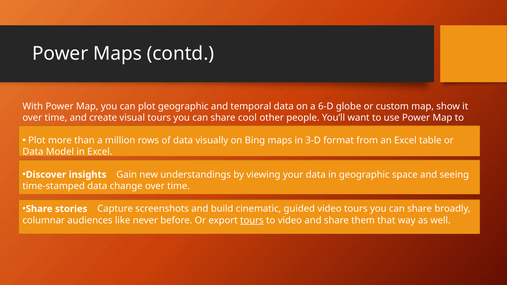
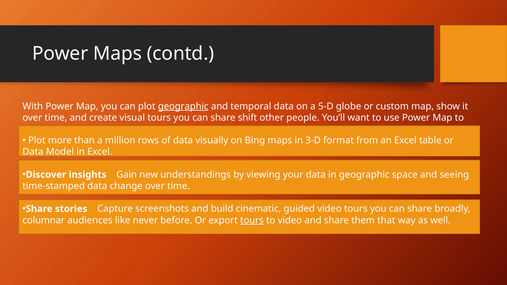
geographic at (183, 106) underline: none -> present
6-D: 6-D -> 5-D
cool: cool -> shift
